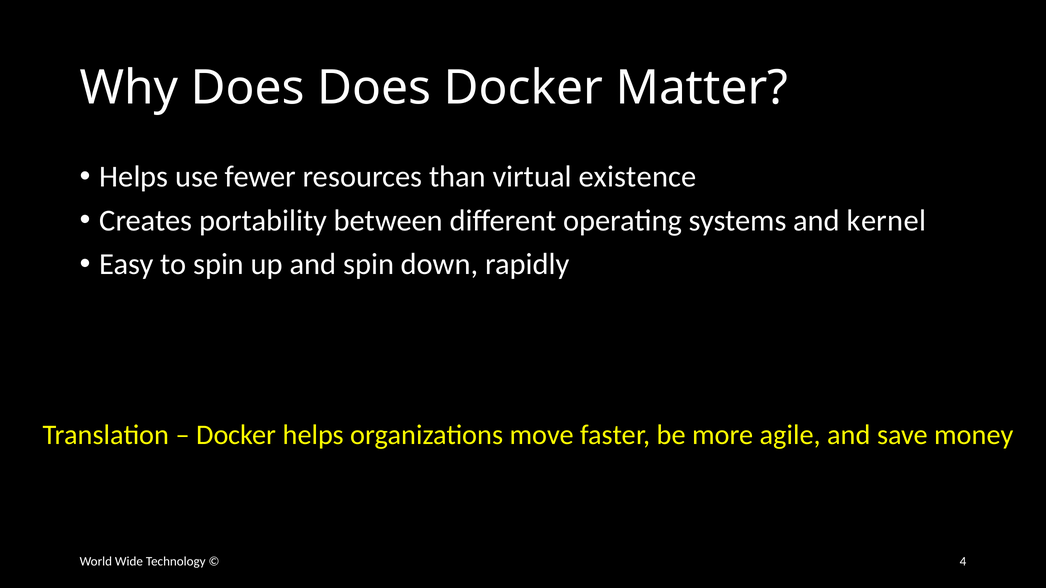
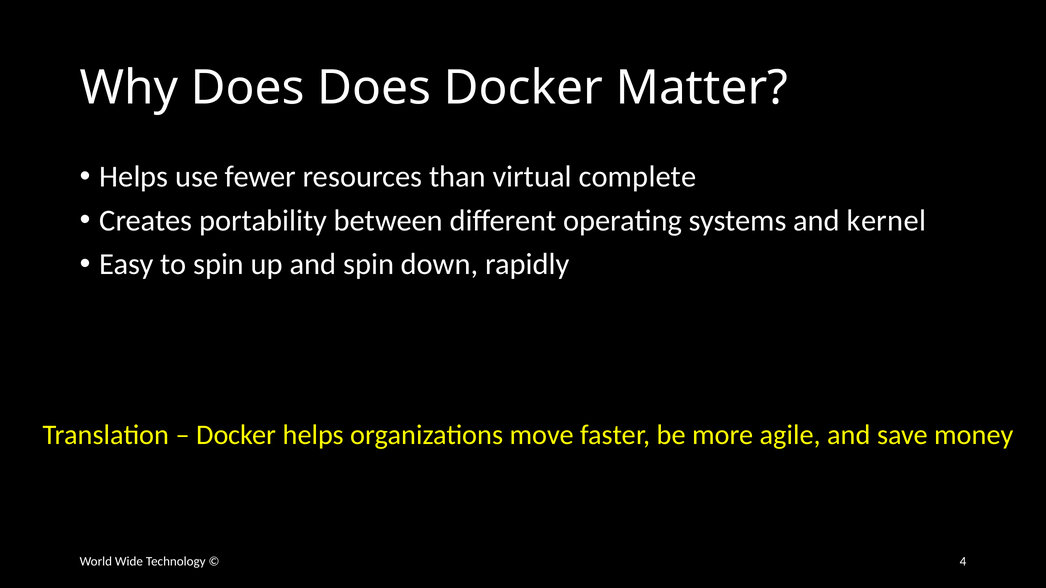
existence: existence -> complete
